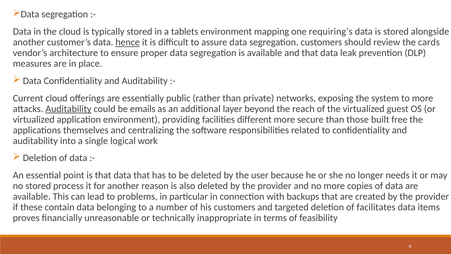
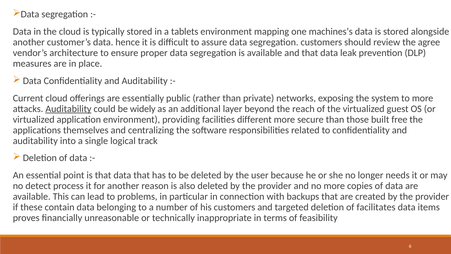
requiring’s: requiring’s -> machines’s
hence underline: present -> none
cards: cards -> agree
emails: emails -> widely
work: work -> track
no stored: stored -> detect
